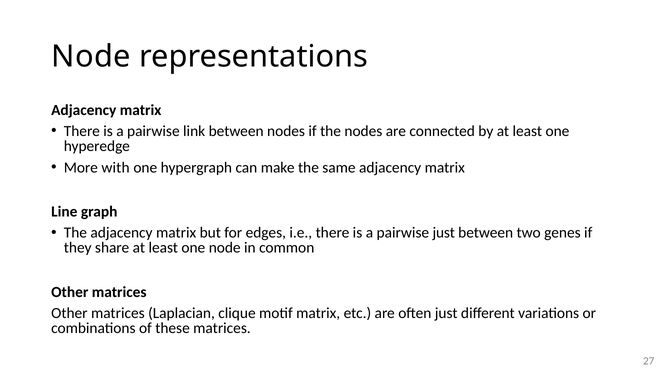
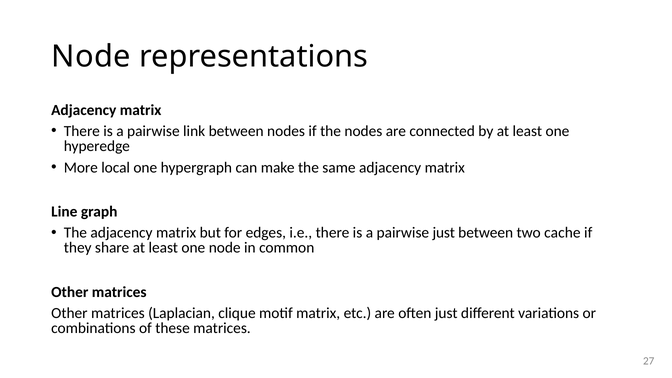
with: with -> local
genes: genes -> cache
